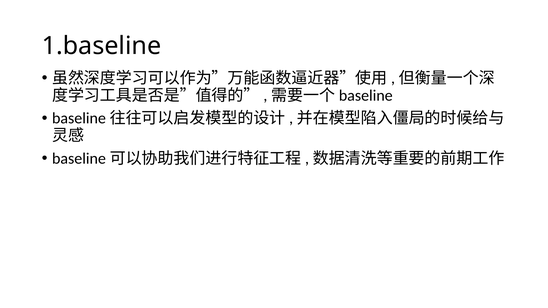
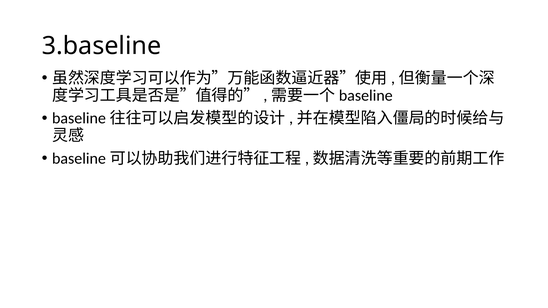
1.baseline: 1.baseline -> 3.baseline
